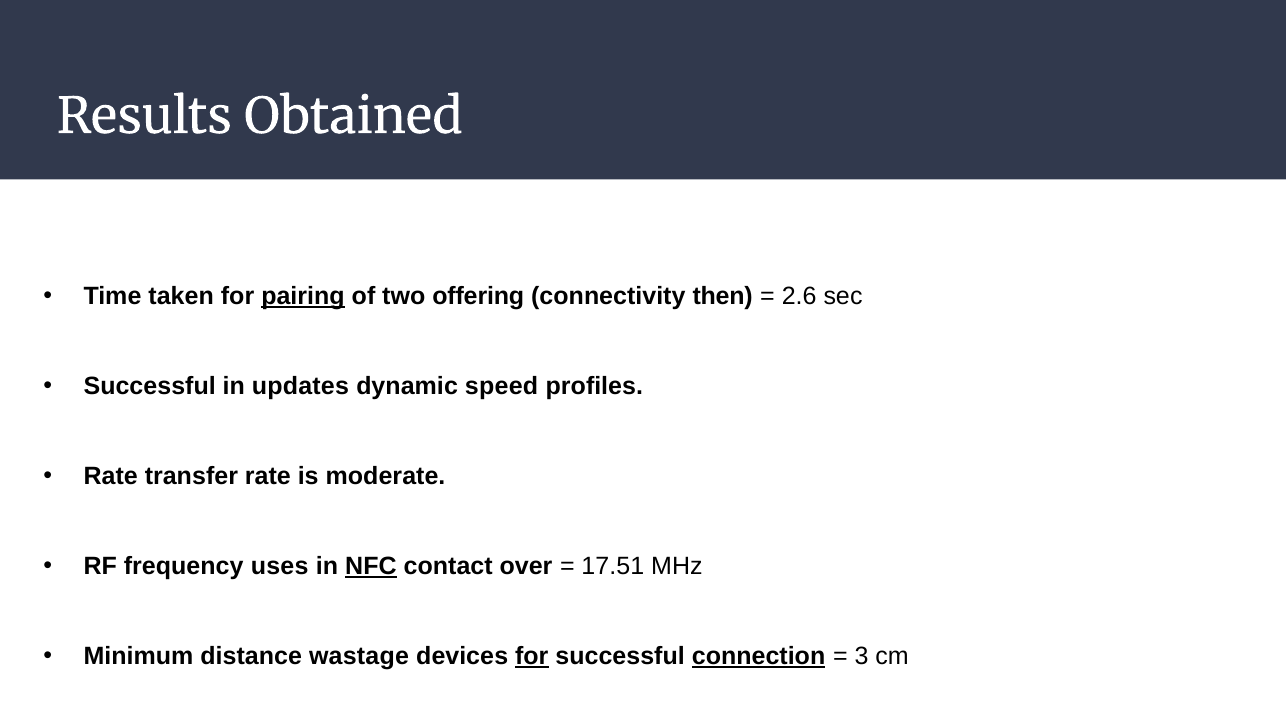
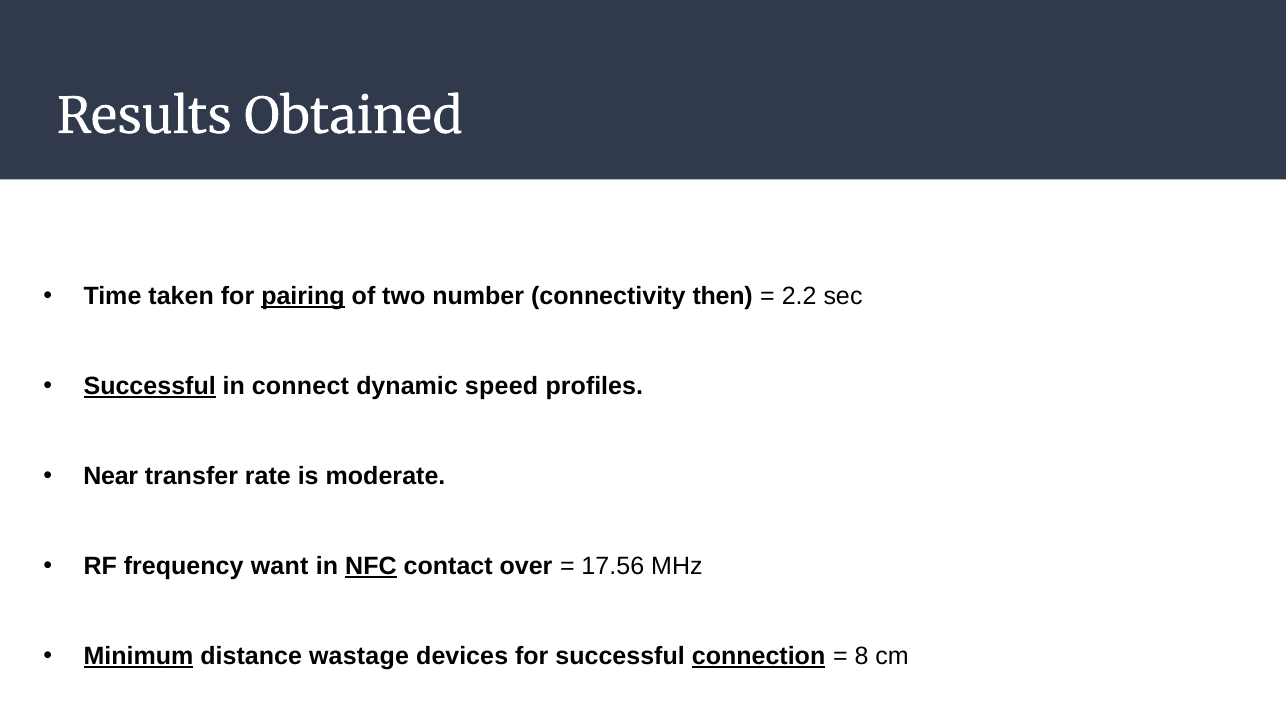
offering: offering -> number
2.6: 2.6 -> 2.2
Successful at (150, 386) underline: none -> present
updates: updates -> connect
Rate at (111, 477): Rate -> Near
uses: uses -> want
17.51: 17.51 -> 17.56
Minimum underline: none -> present
for at (532, 657) underline: present -> none
3: 3 -> 8
